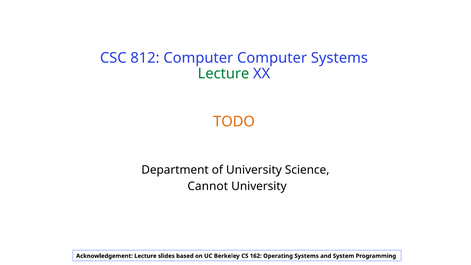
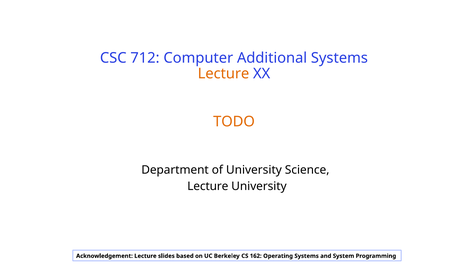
812: 812 -> 712
Computer Computer: Computer -> Additional
Lecture at (223, 74) colour: green -> orange
Cannot at (208, 186): Cannot -> Lecture
